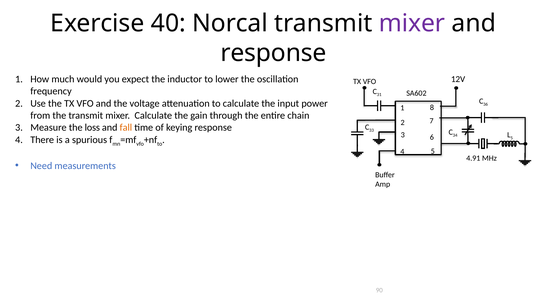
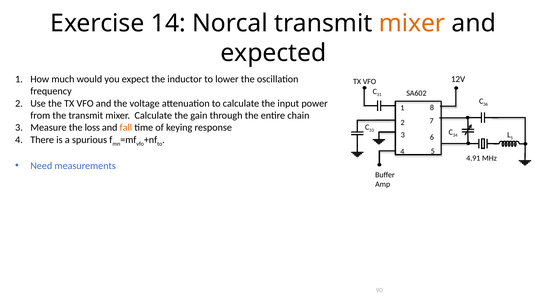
40: 40 -> 14
mixer at (412, 23) colour: purple -> orange
response at (273, 53): response -> expected
